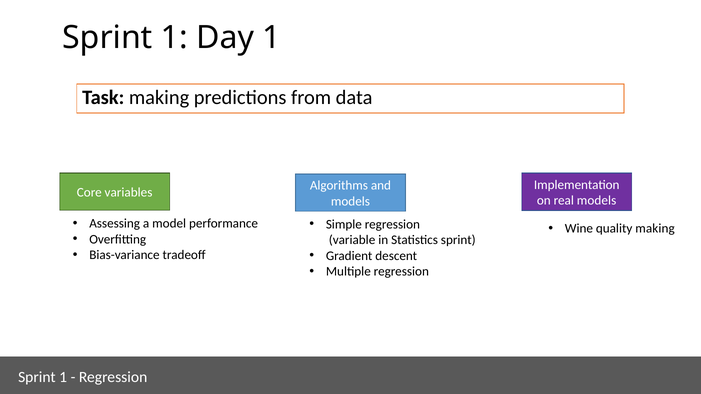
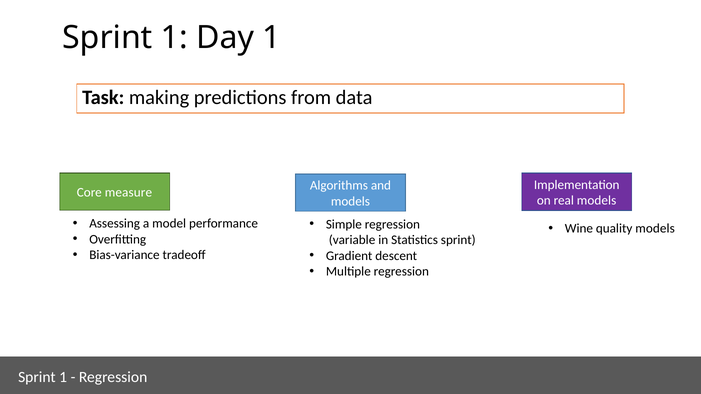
variables: variables -> measure
quality making: making -> models
